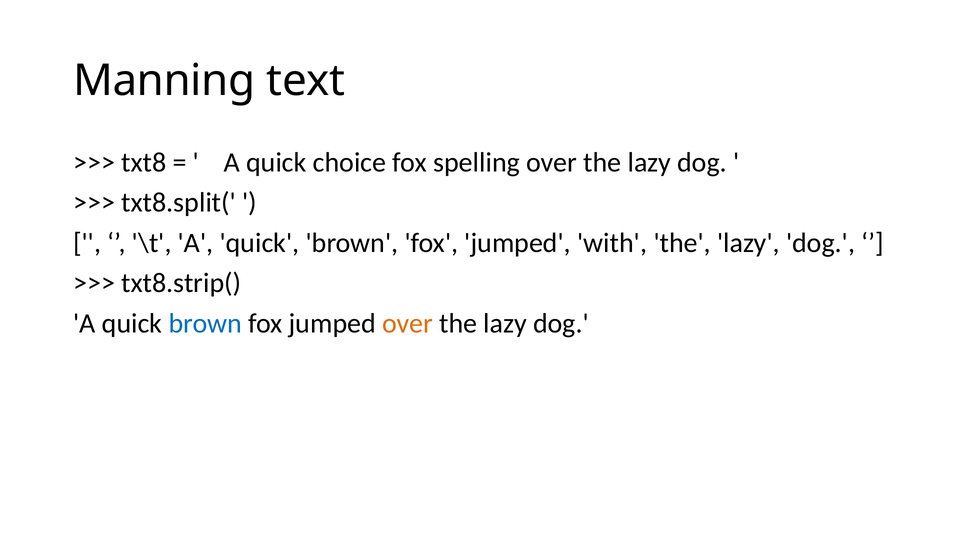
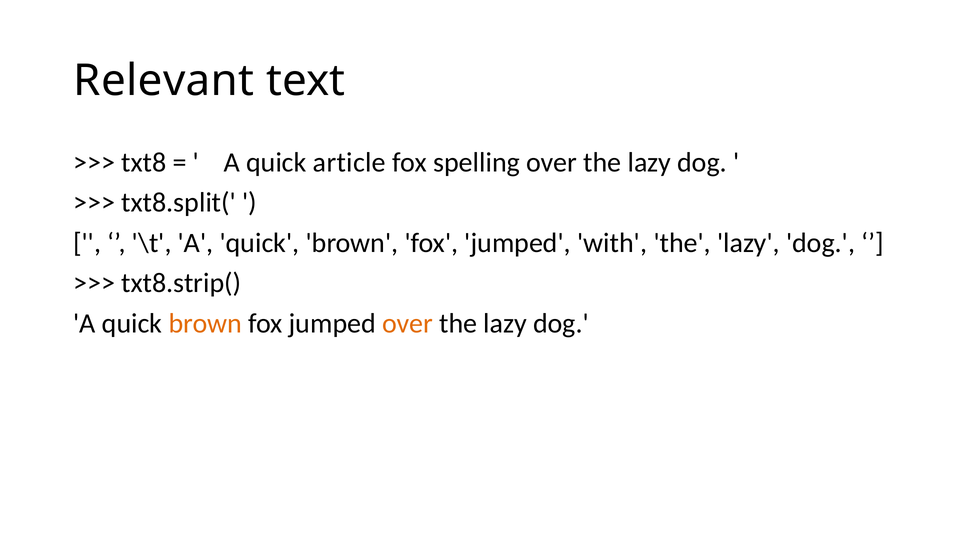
Manning: Manning -> Relevant
choice: choice -> article
brown at (205, 324) colour: blue -> orange
